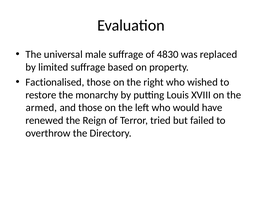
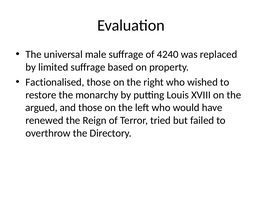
4830: 4830 -> 4240
armed: armed -> argued
